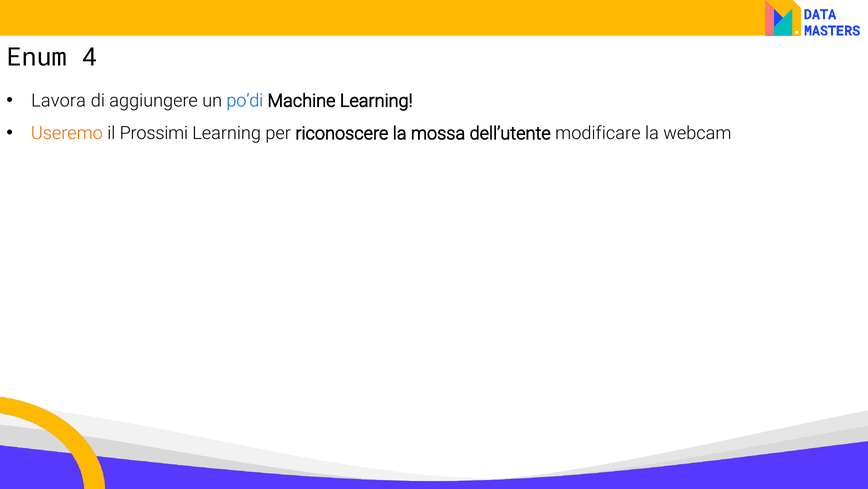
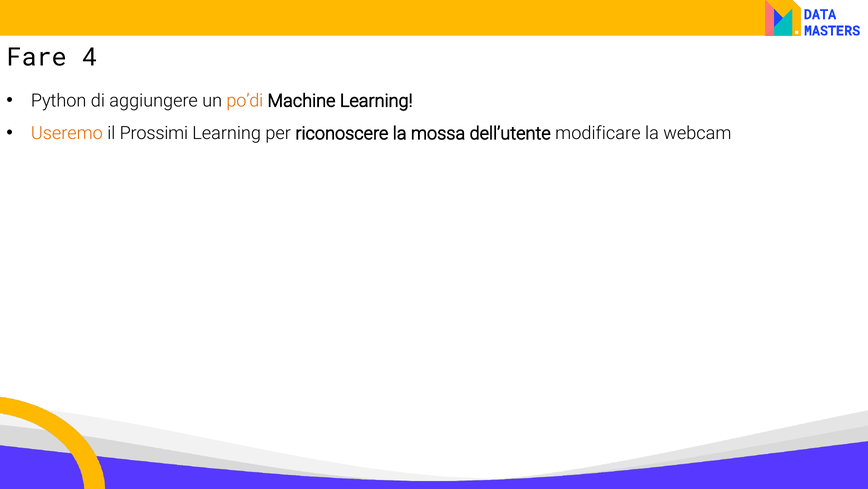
Enum: Enum -> Fare
Lavora: Lavora -> Python
po’di colour: blue -> orange
